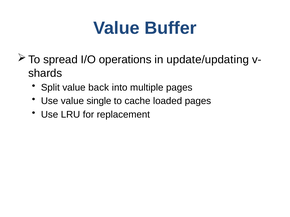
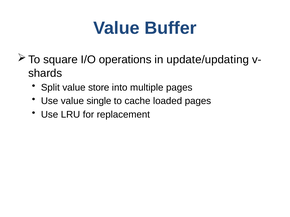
spread: spread -> square
back: back -> store
